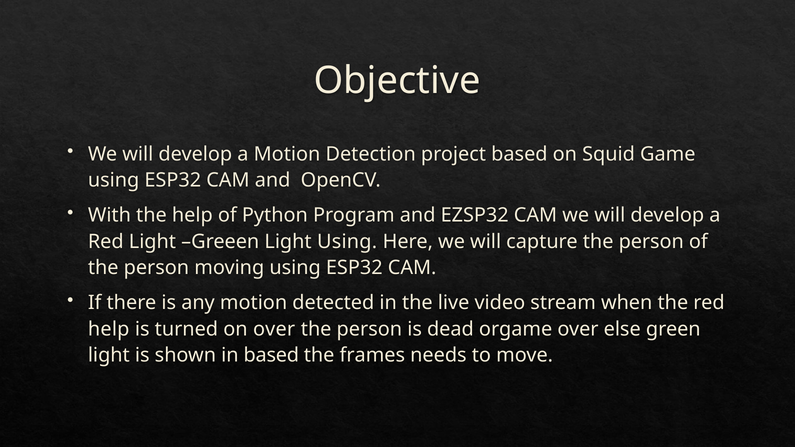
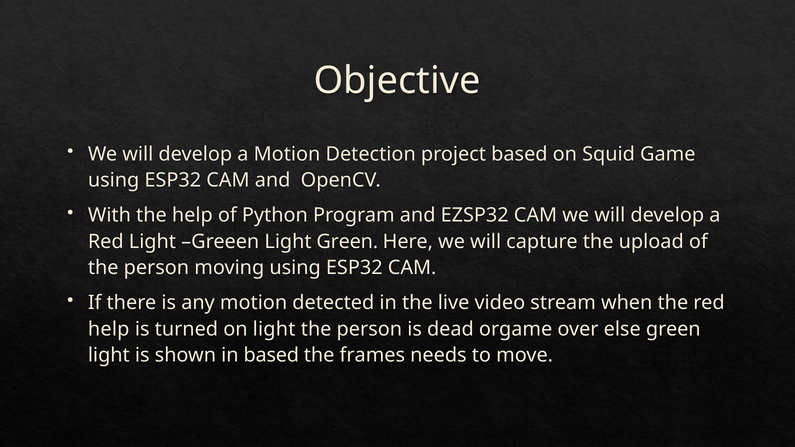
Light Using: Using -> Green
capture the person: person -> upload
on over: over -> light
